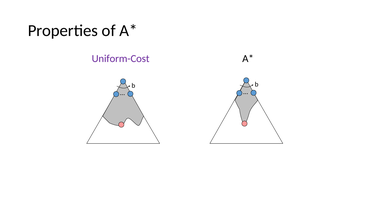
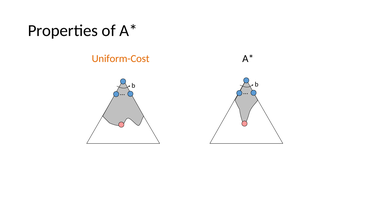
Uniform-Cost colour: purple -> orange
